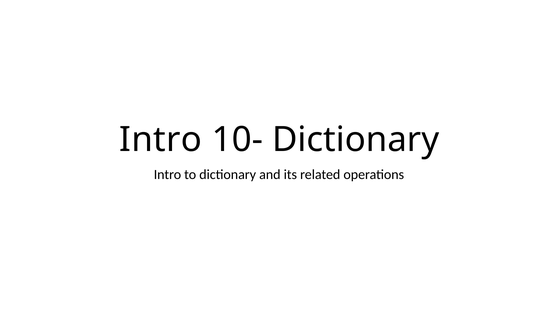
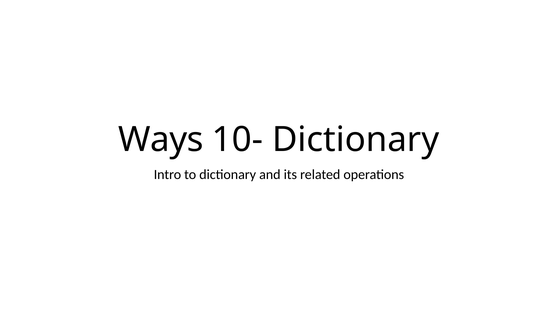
Intro at (161, 139): Intro -> Ways
